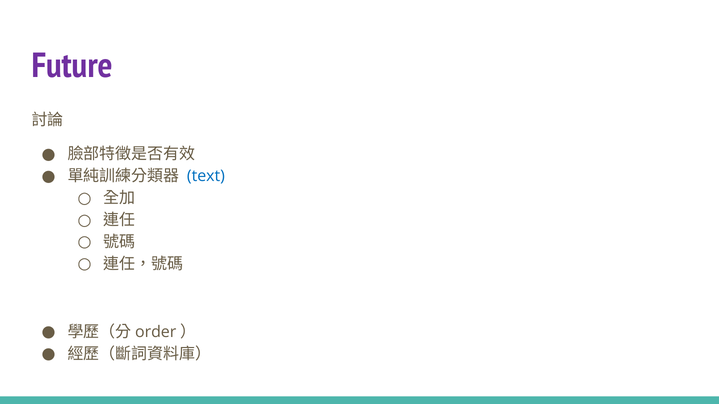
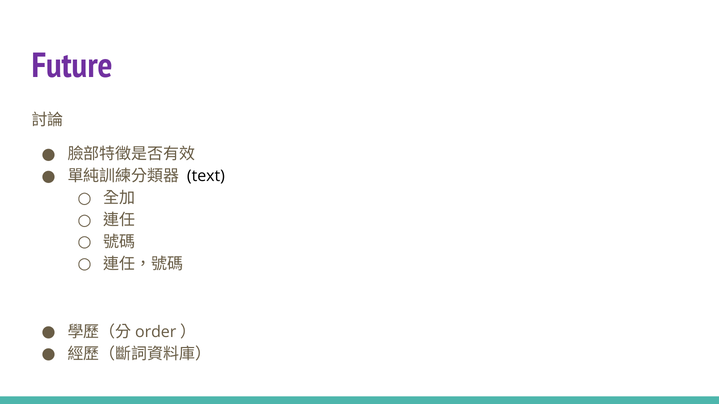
text colour: blue -> black
